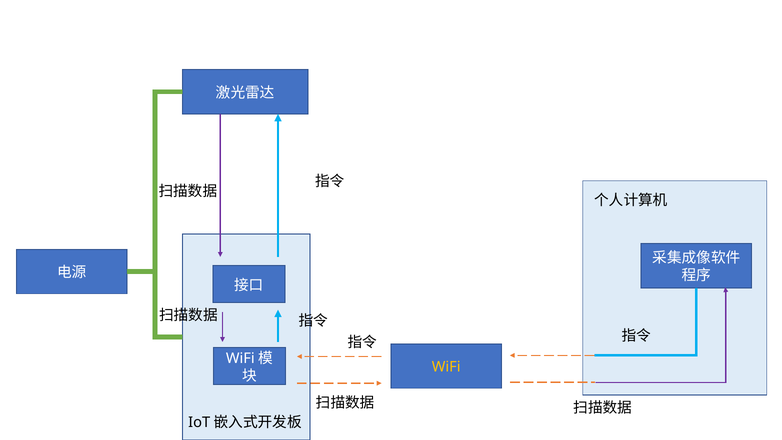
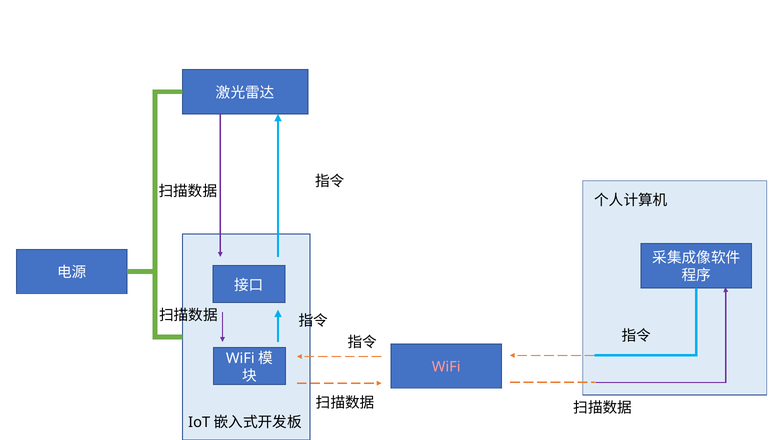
WiFi colour: yellow -> pink
